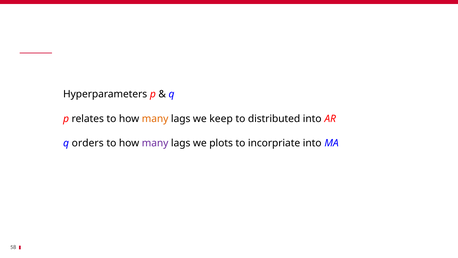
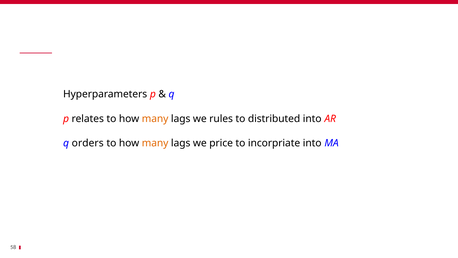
keep: keep -> rules
many at (155, 143) colour: purple -> orange
plots: plots -> price
